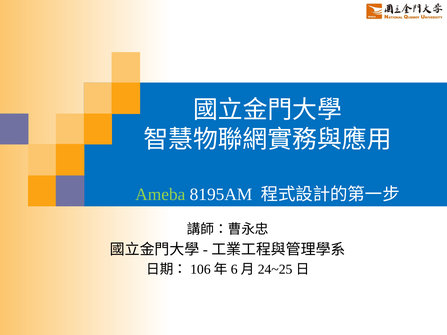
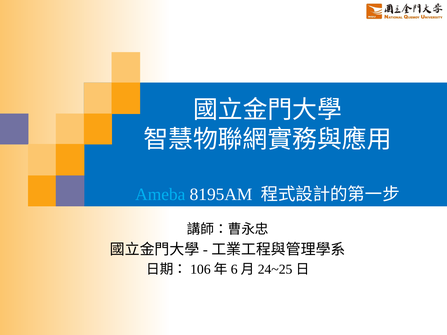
Ameba colour: light green -> light blue
